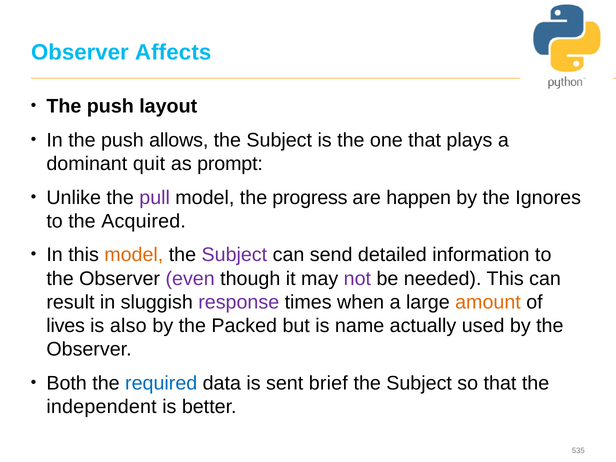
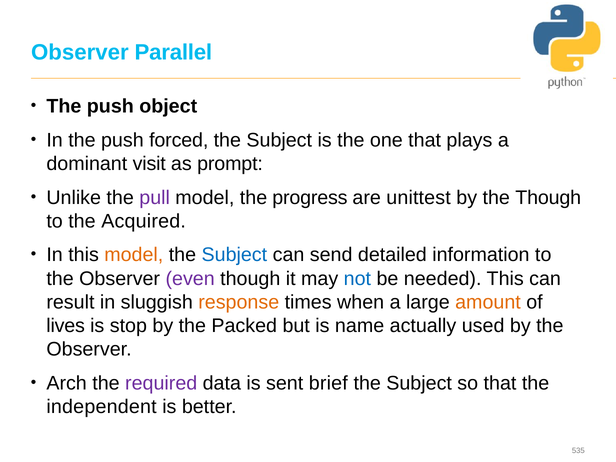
Affects: Affects -> Parallel
layout: layout -> object
allows: allows -> forced
quit: quit -> visit
happen: happen -> unittest
the Ignores: Ignores -> Though
Subject at (234, 255) colour: purple -> blue
not colour: purple -> blue
response colour: purple -> orange
also: also -> stop
Both: Both -> Arch
required colour: blue -> purple
